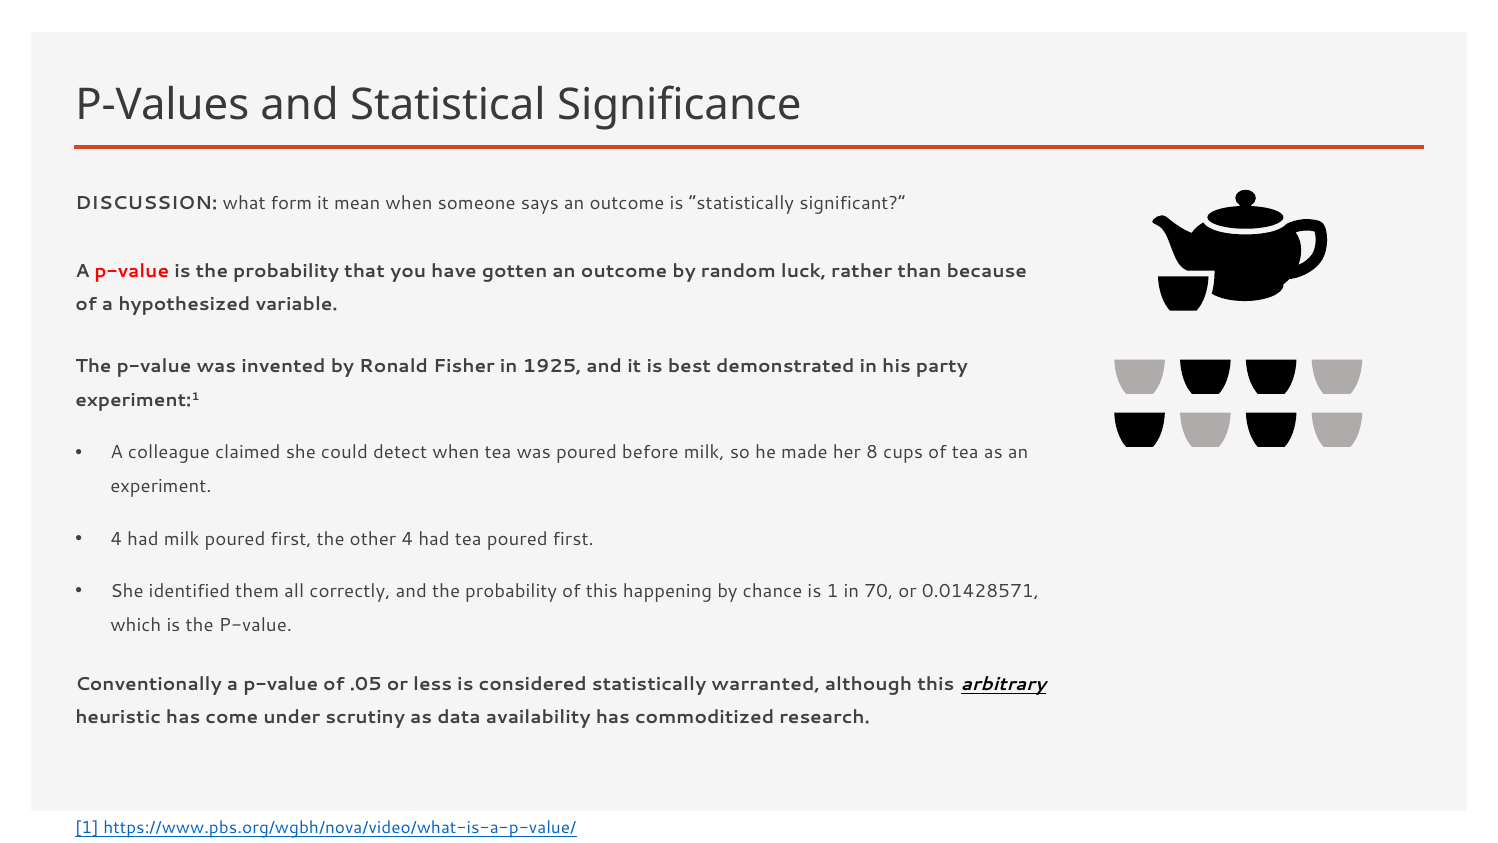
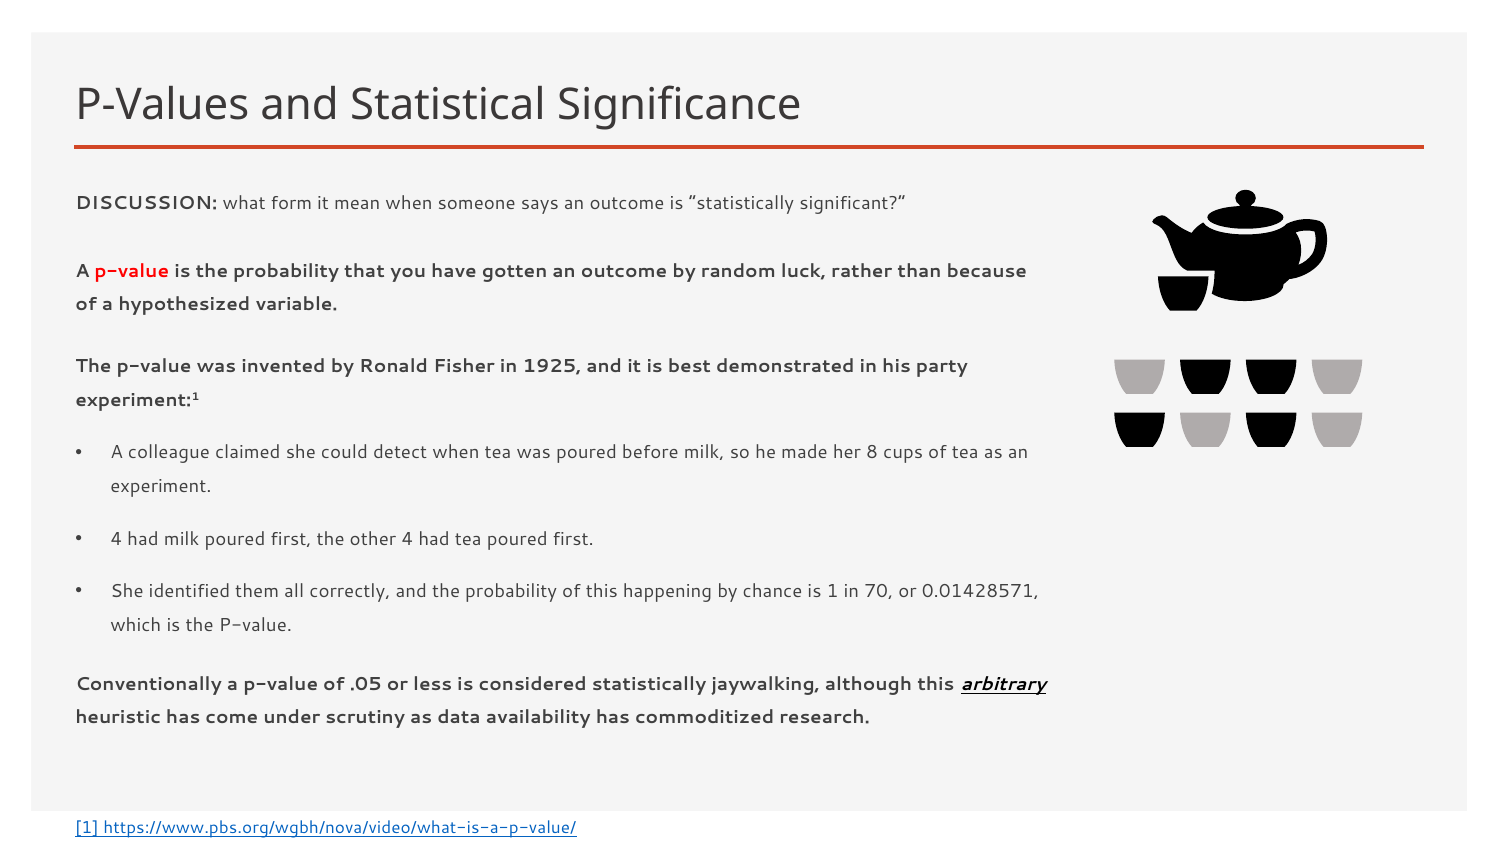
warranted: warranted -> jaywalking
